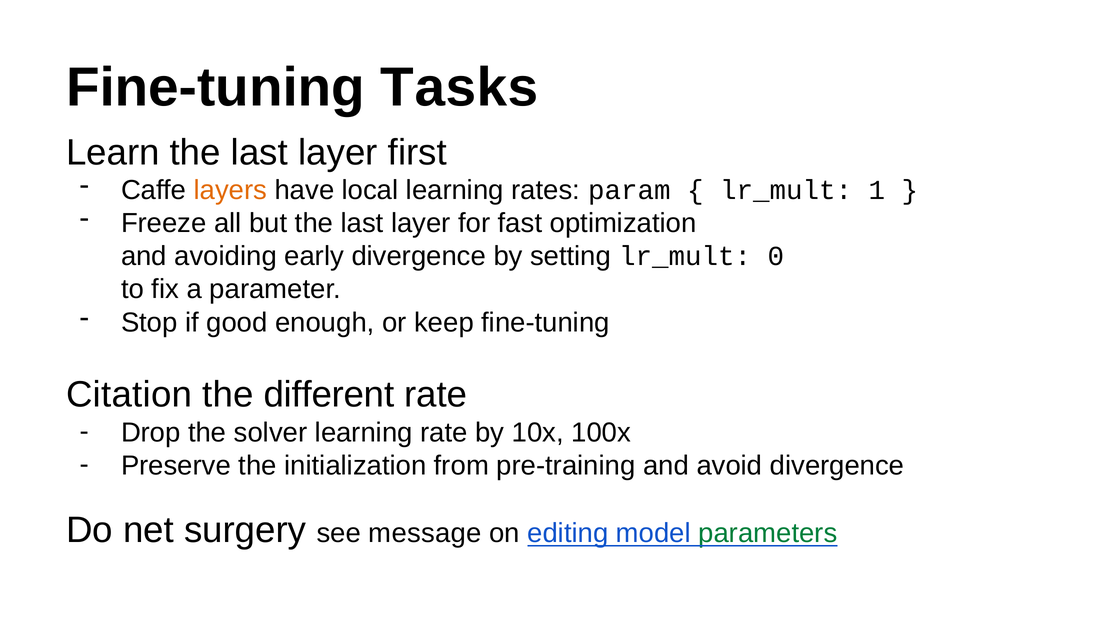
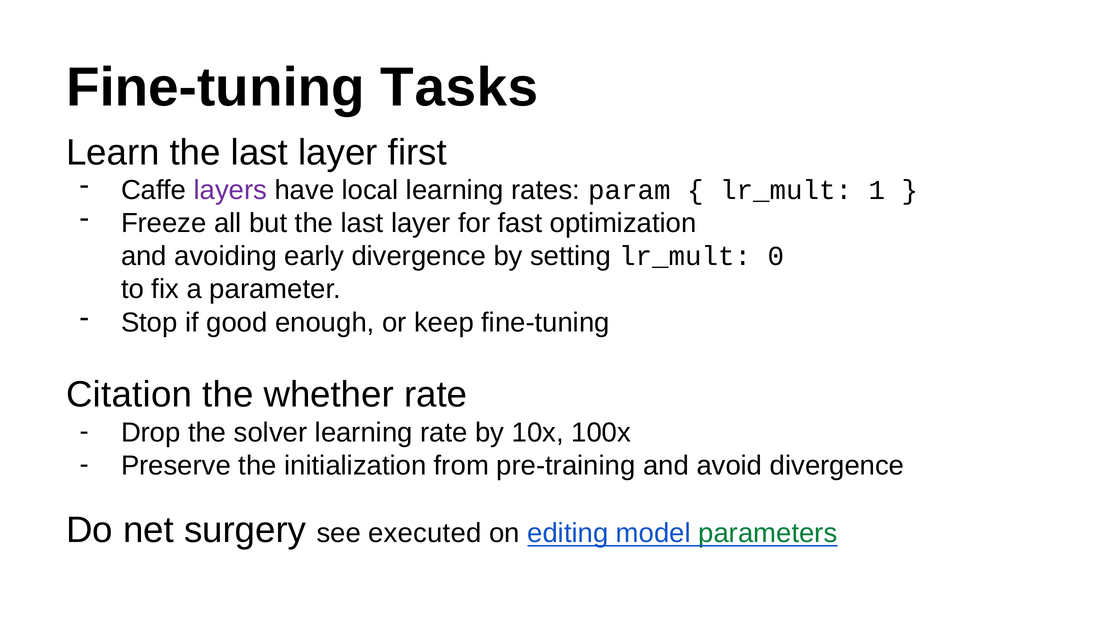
layers colour: orange -> purple
different: different -> whether
message: message -> executed
